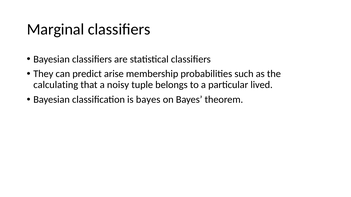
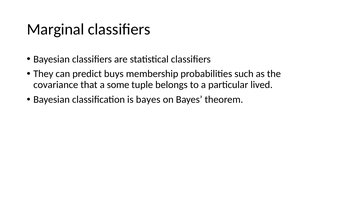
arise: arise -> buys
calculating: calculating -> covariance
noisy: noisy -> some
